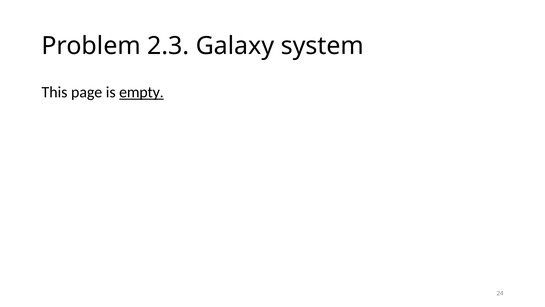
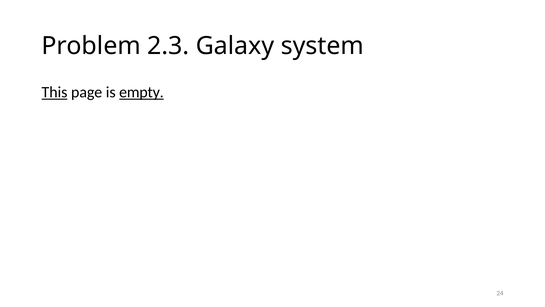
This underline: none -> present
